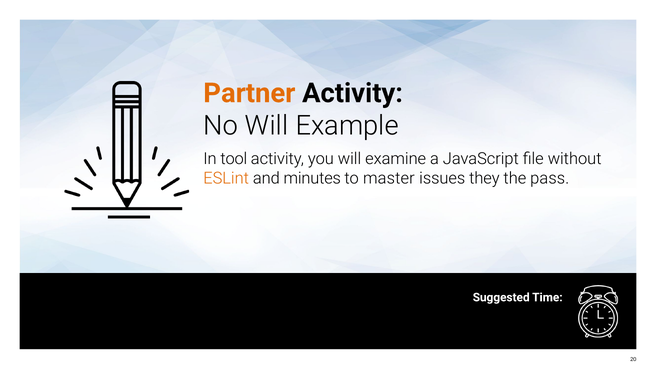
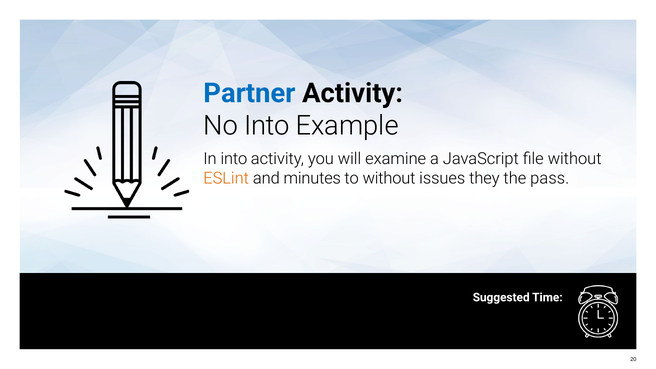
Partner colour: orange -> blue
No Will: Will -> Into
In tool: tool -> into
to master: master -> without
